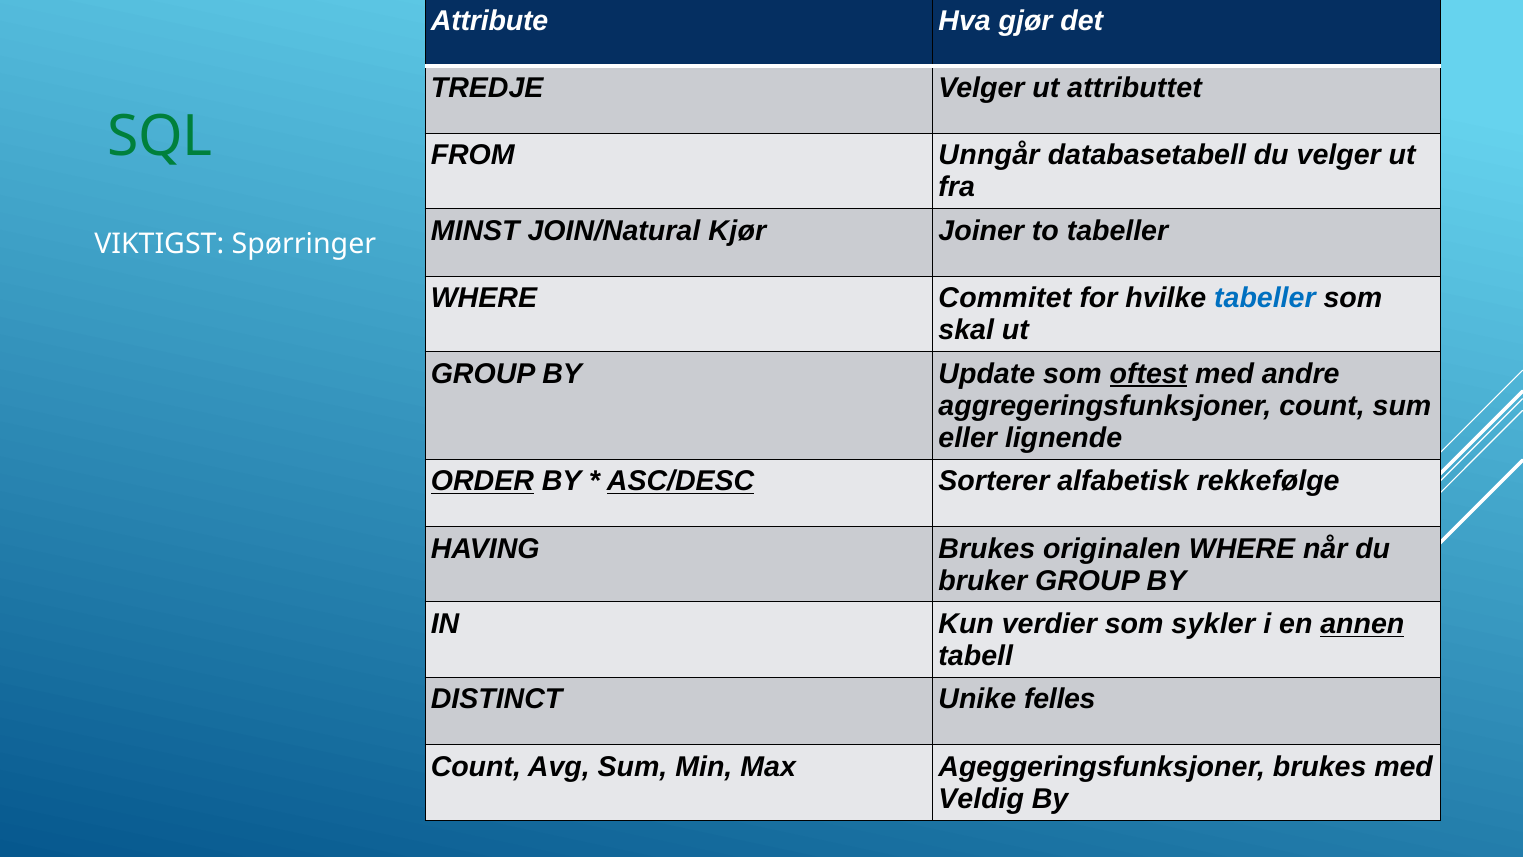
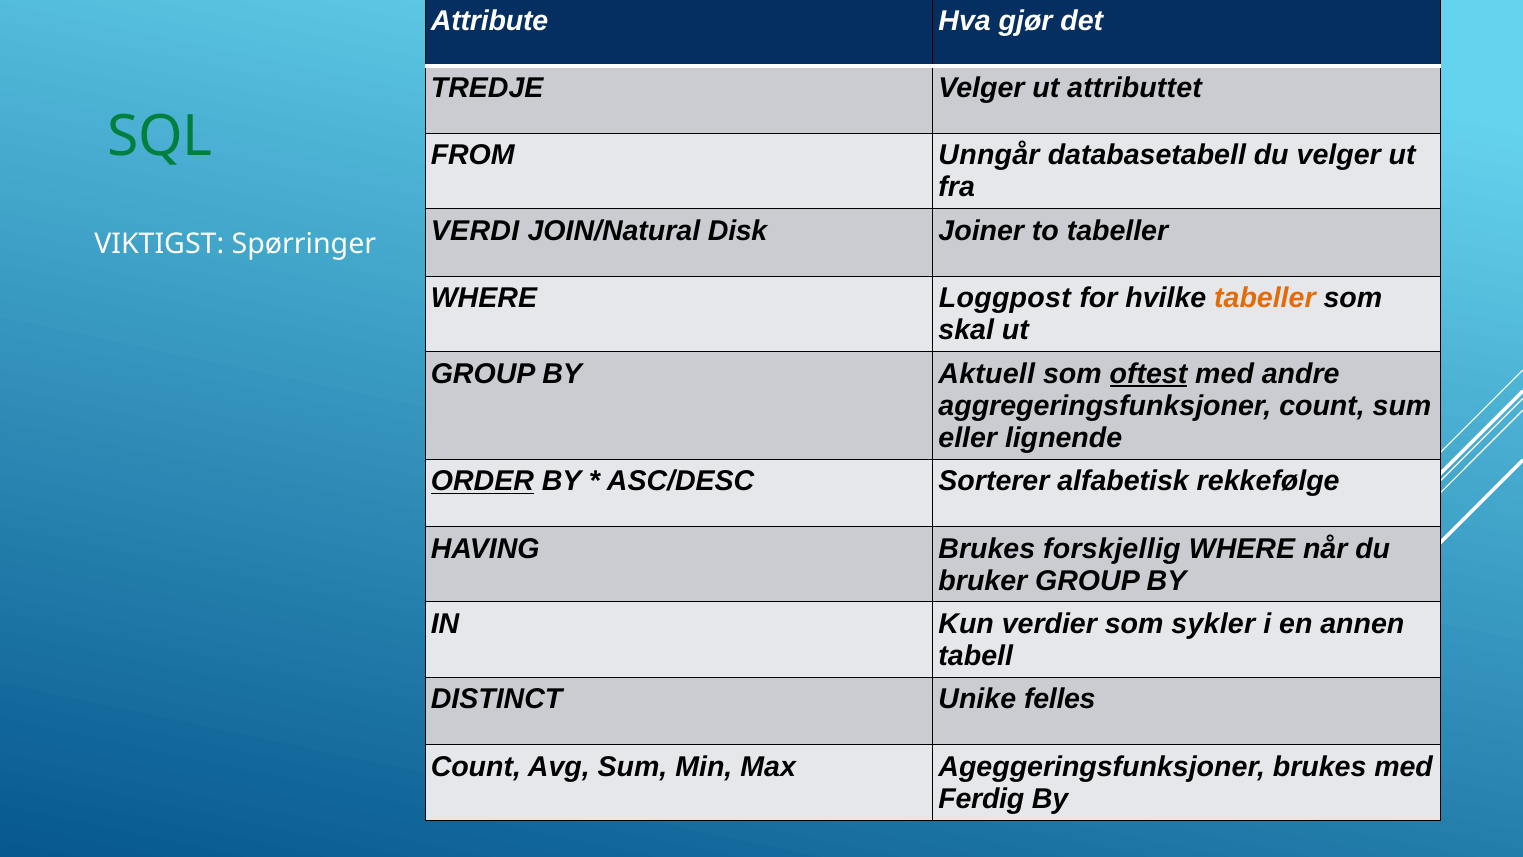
MINST: MINST -> VERDI
Kjør: Kjør -> Disk
Commitet: Commitet -> Loggpost
tabeller at (1265, 298) colour: blue -> orange
Update: Update -> Aktuell
ASC/DESC underline: present -> none
originalen: originalen -> forskjellig
annen underline: present -> none
Veldig: Veldig -> Ferdig
